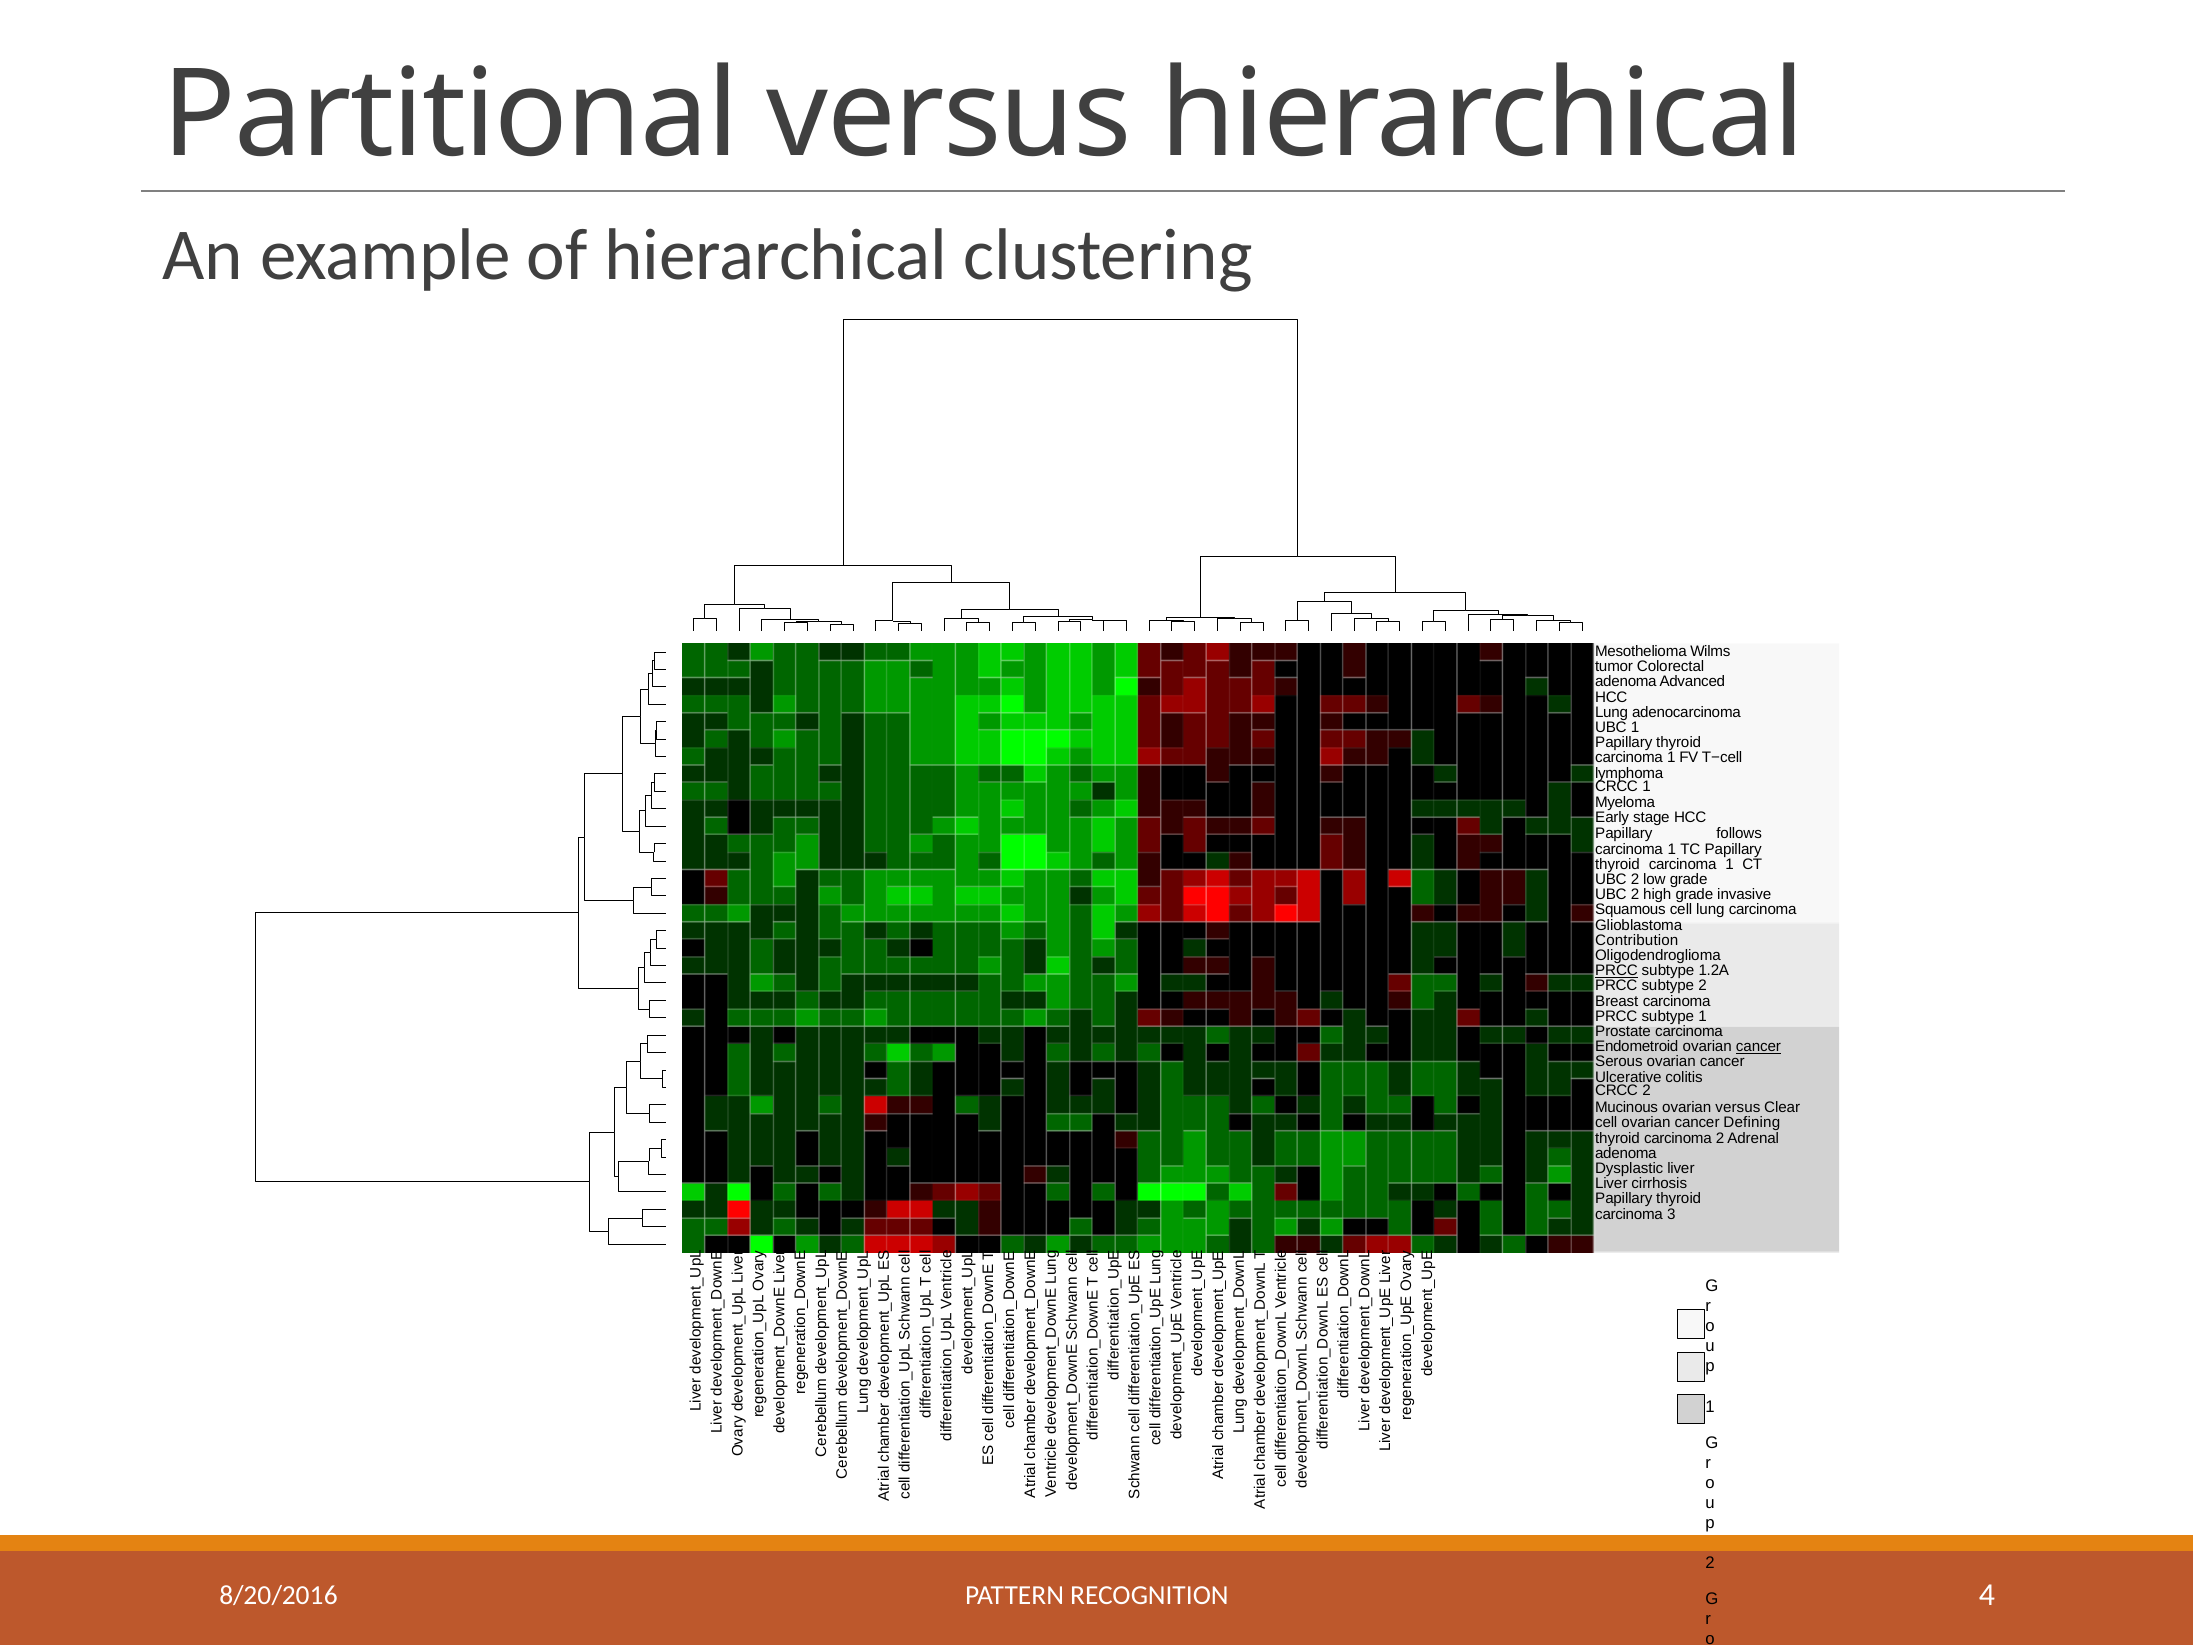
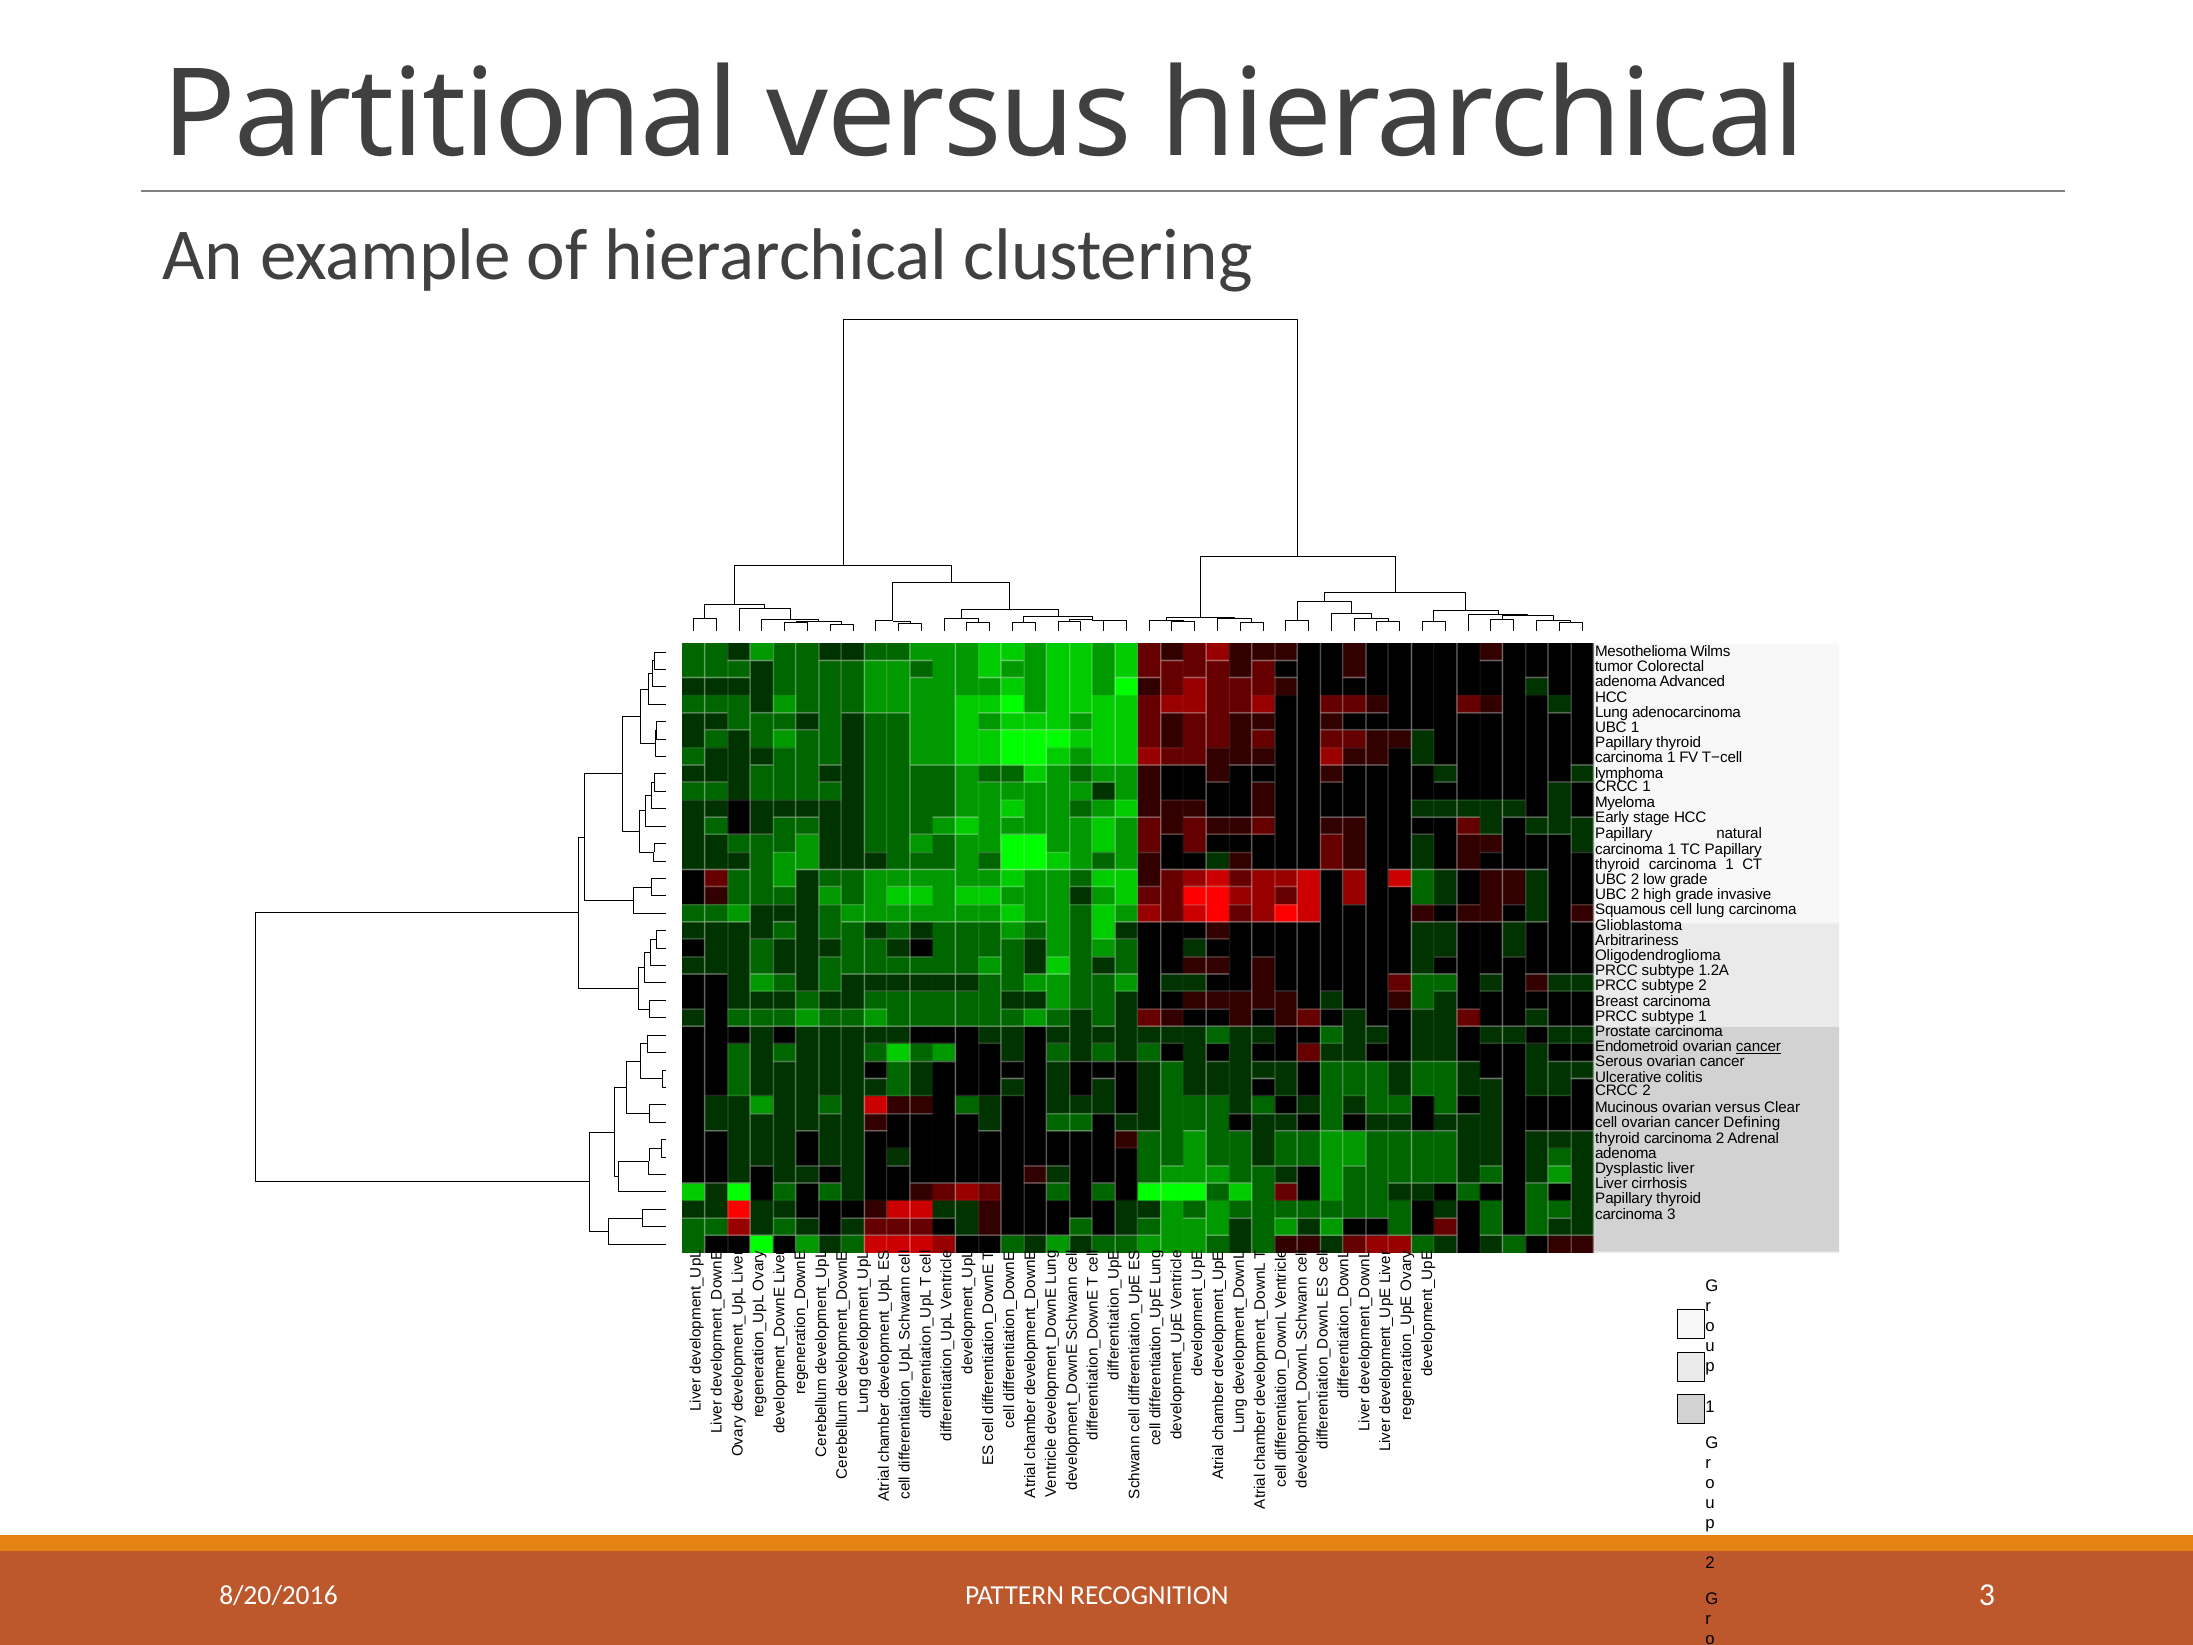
follows: follows -> natural
Contribution: Contribution -> Arbitrariness
PRCC at (1617, 971) underline: present -> none
RECOGNITION 4: 4 -> 3
